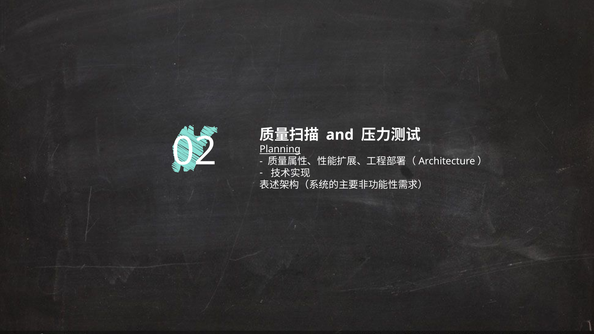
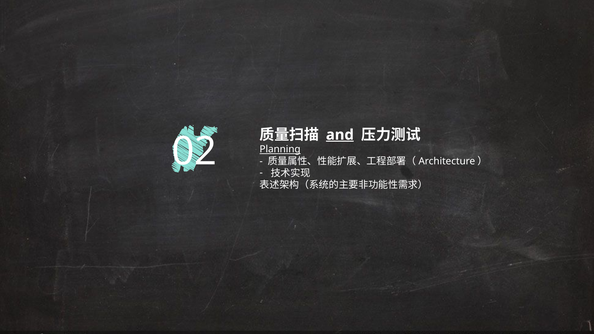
and underline: none -> present
